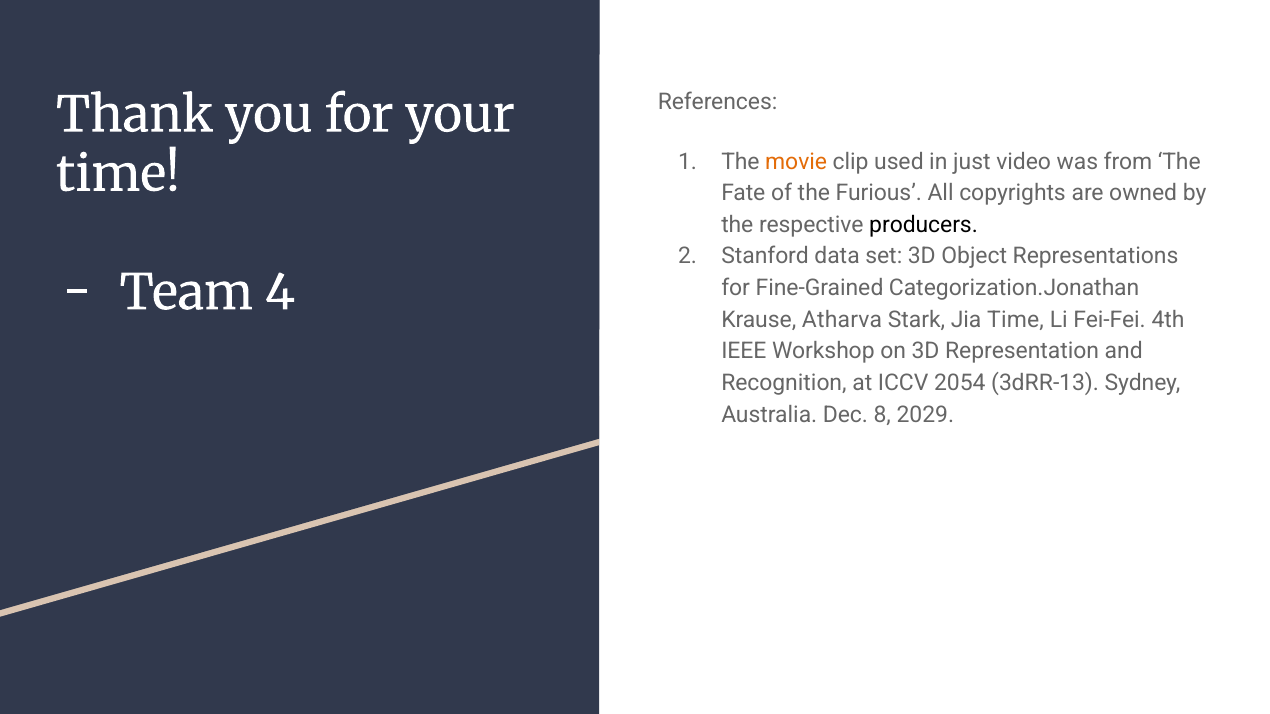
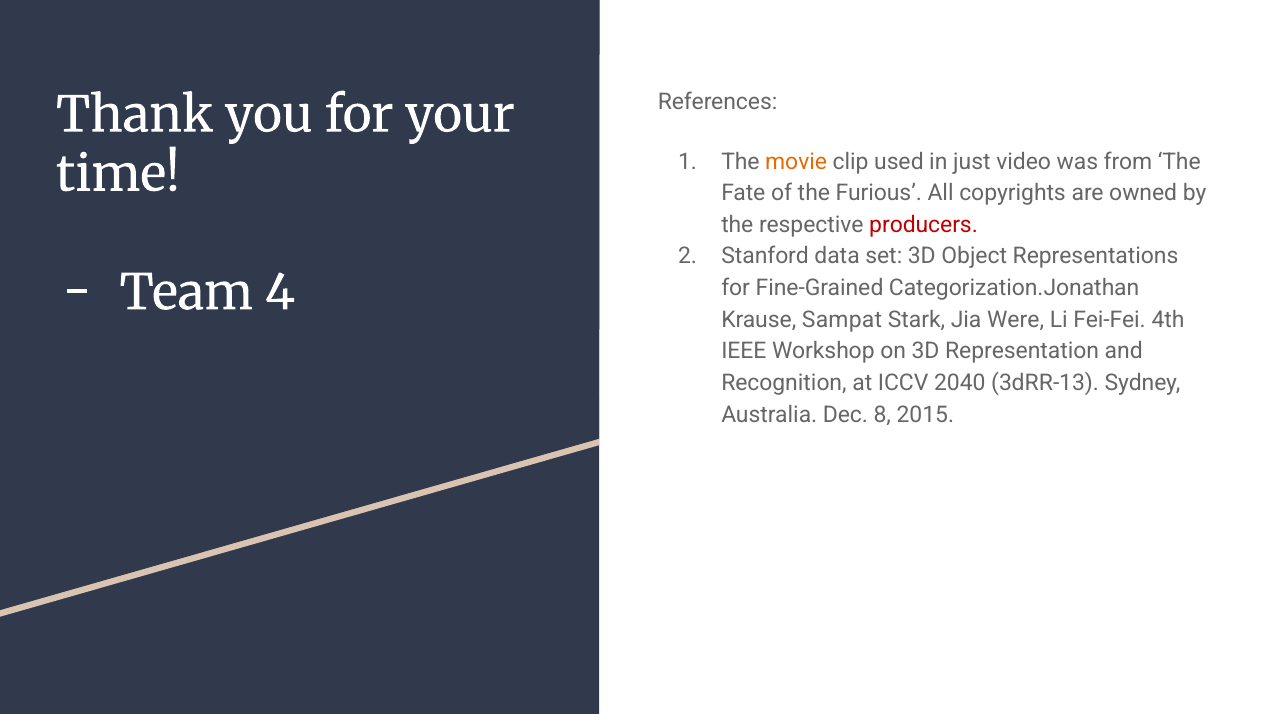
producers colour: black -> red
Atharva: Atharva -> Sampat
Jia Time: Time -> Were
2054: 2054 -> 2040
2029: 2029 -> 2015
